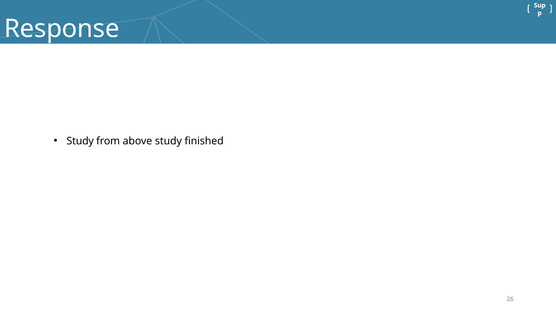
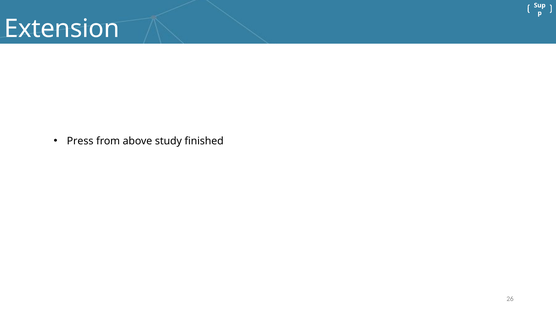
Response: Response -> Extension
Study at (80, 141): Study -> Press
